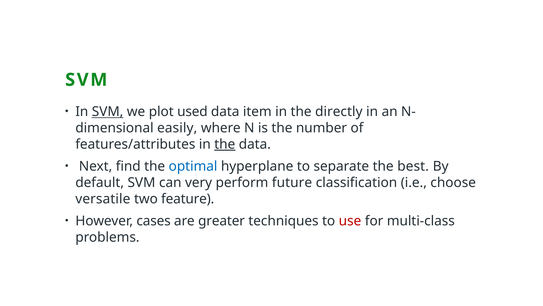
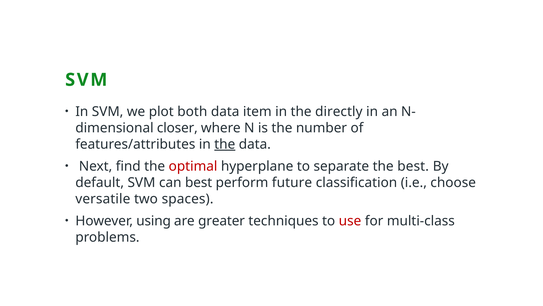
SVM at (108, 112) underline: present -> none
used: used -> both
easily: easily -> closer
optimal colour: blue -> red
can very: very -> best
feature: feature -> spaces
cases: cases -> using
